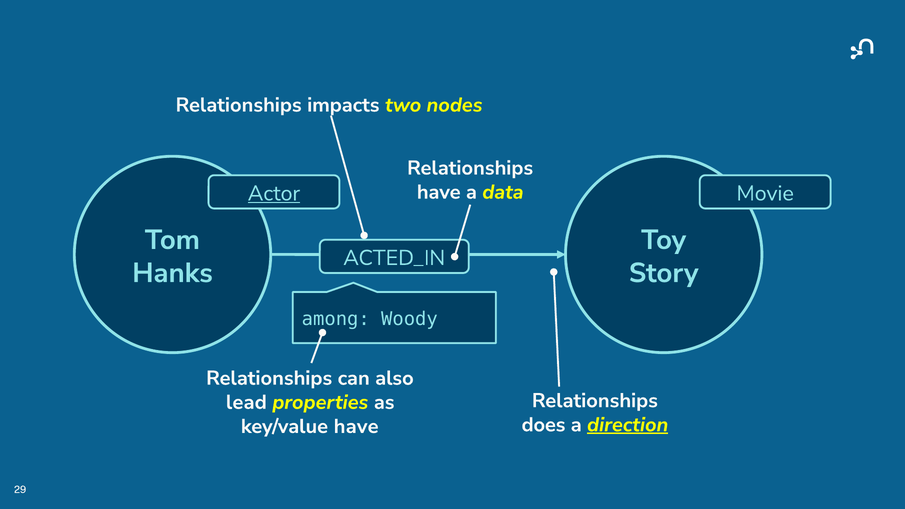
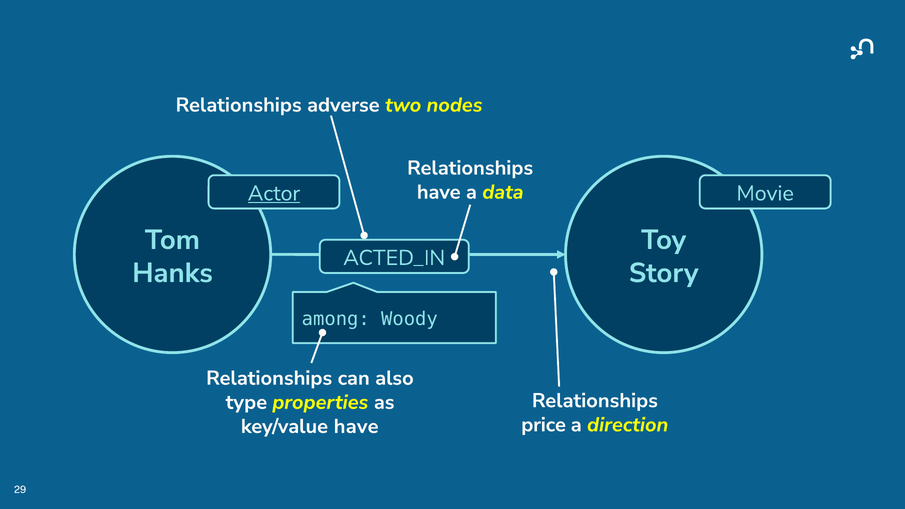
impacts: impacts -> adverse
lead: lead -> type
does: does -> price
direction underline: present -> none
